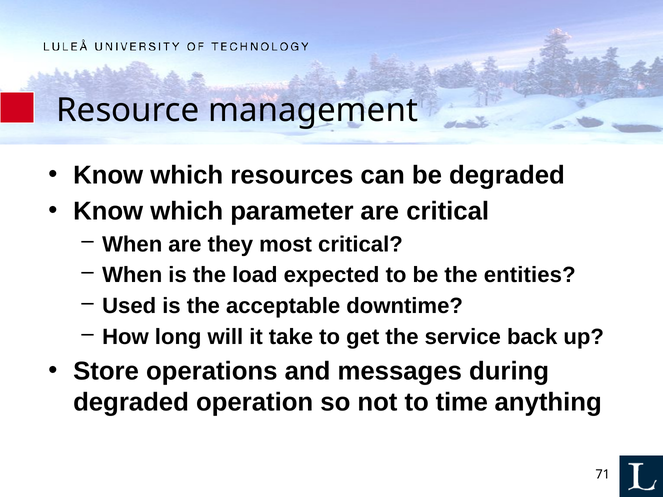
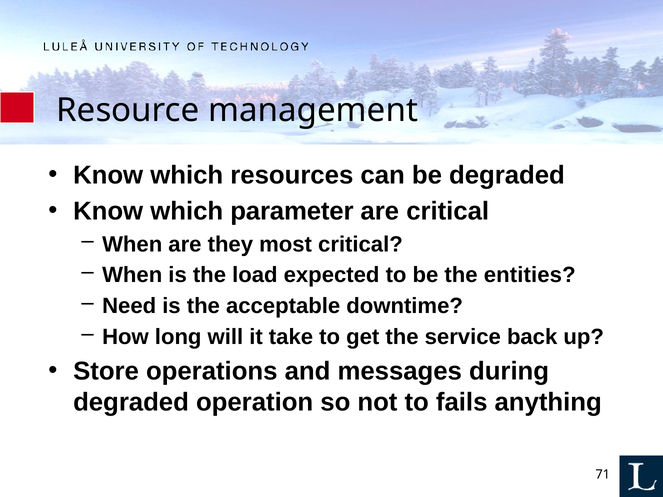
Used: Used -> Need
time: time -> fails
